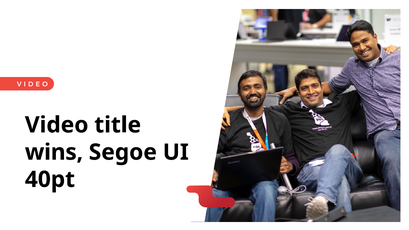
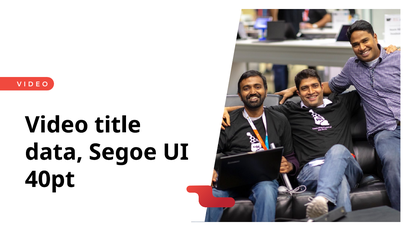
wins: wins -> data
